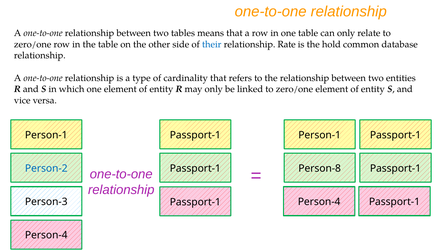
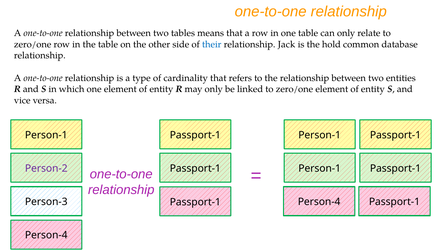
Rate: Rate -> Jack
Person-2 colour: blue -> purple
Person-8 at (320, 168): Person-8 -> Person-1
